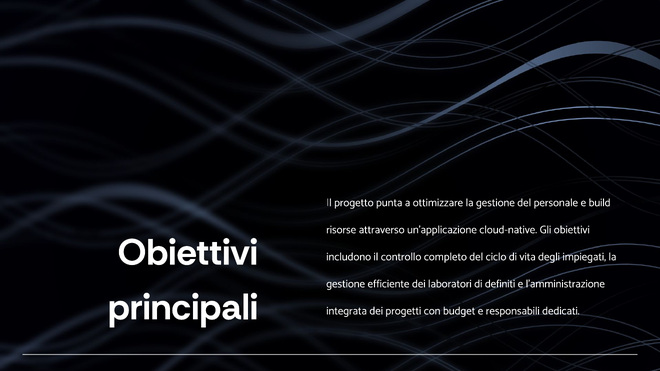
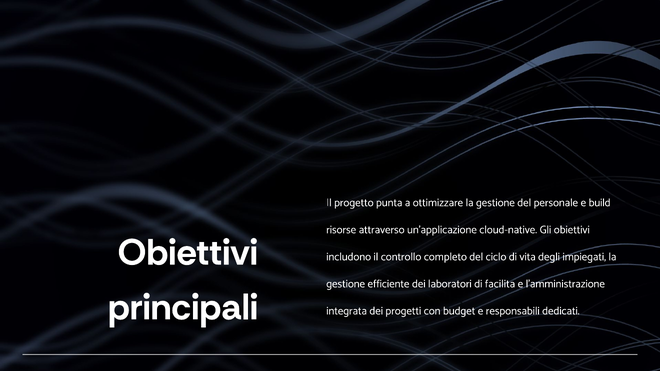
definiti: definiti -> facilita
